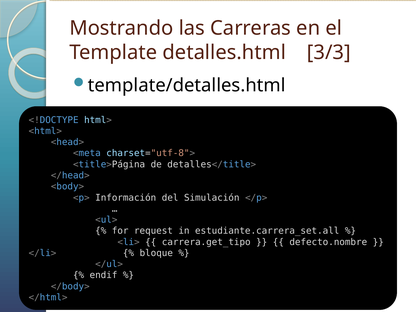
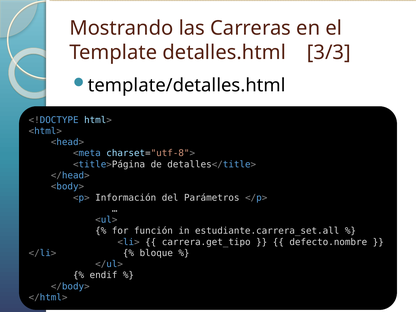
Simulación: Simulación -> Parámetros
request: request -> función
